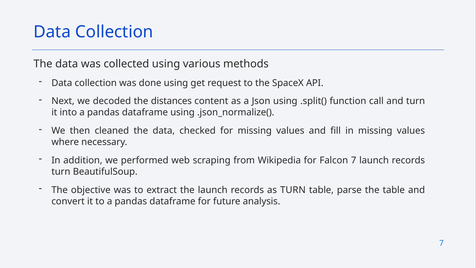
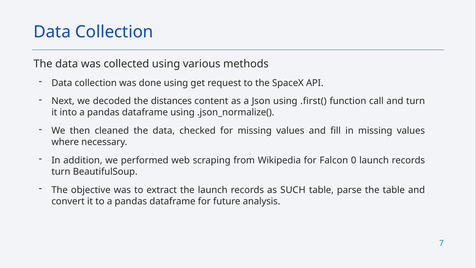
.split(: .split( -> .first(
Falcon 7: 7 -> 0
as TURN: TURN -> SUCH
